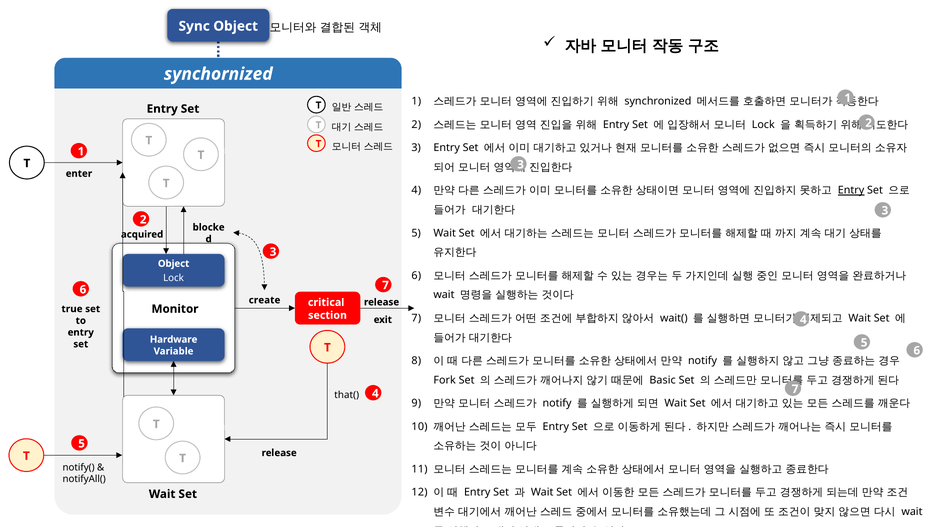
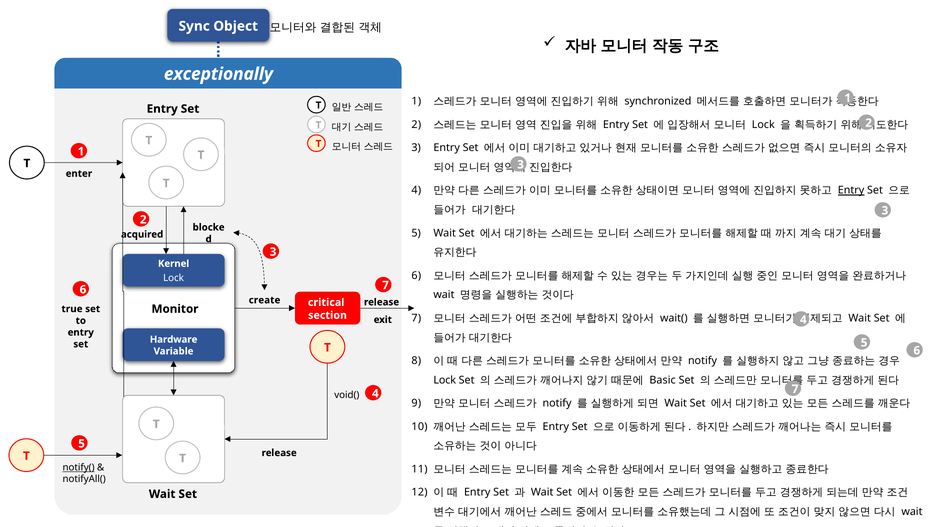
synchornized: synchornized -> exceptionally
Object at (174, 264): Object -> Kernel
Fork at (445, 380): Fork -> Lock
that(: that( -> void(
notify( underline: none -> present
